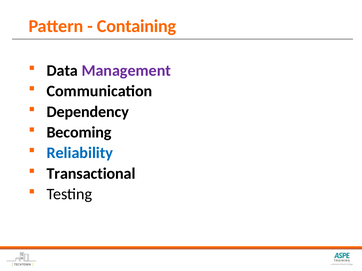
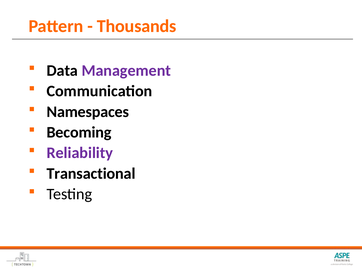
Containing: Containing -> Thousands
Dependency: Dependency -> Namespaces
Reliability colour: blue -> purple
